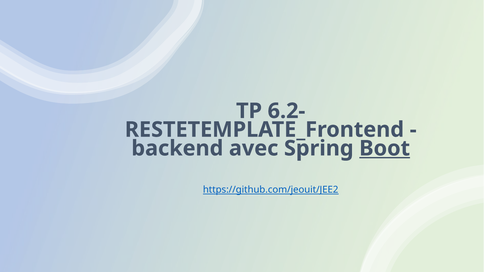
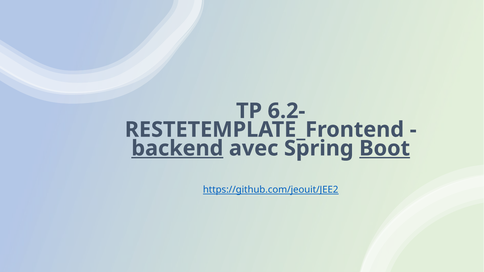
backend underline: none -> present
